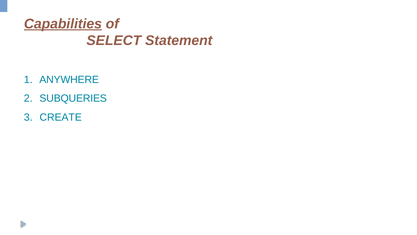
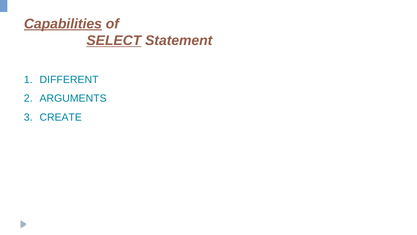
SELECT underline: none -> present
ANYWHERE: ANYWHERE -> DIFFERENT
SUBQUERIES: SUBQUERIES -> ARGUMENTS
